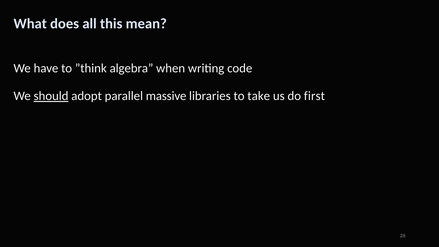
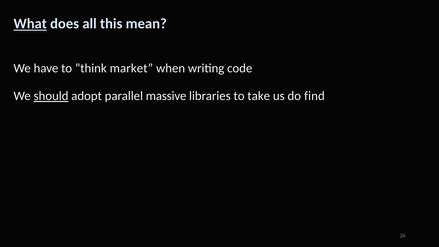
What underline: none -> present
algebra: algebra -> market
first: first -> find
